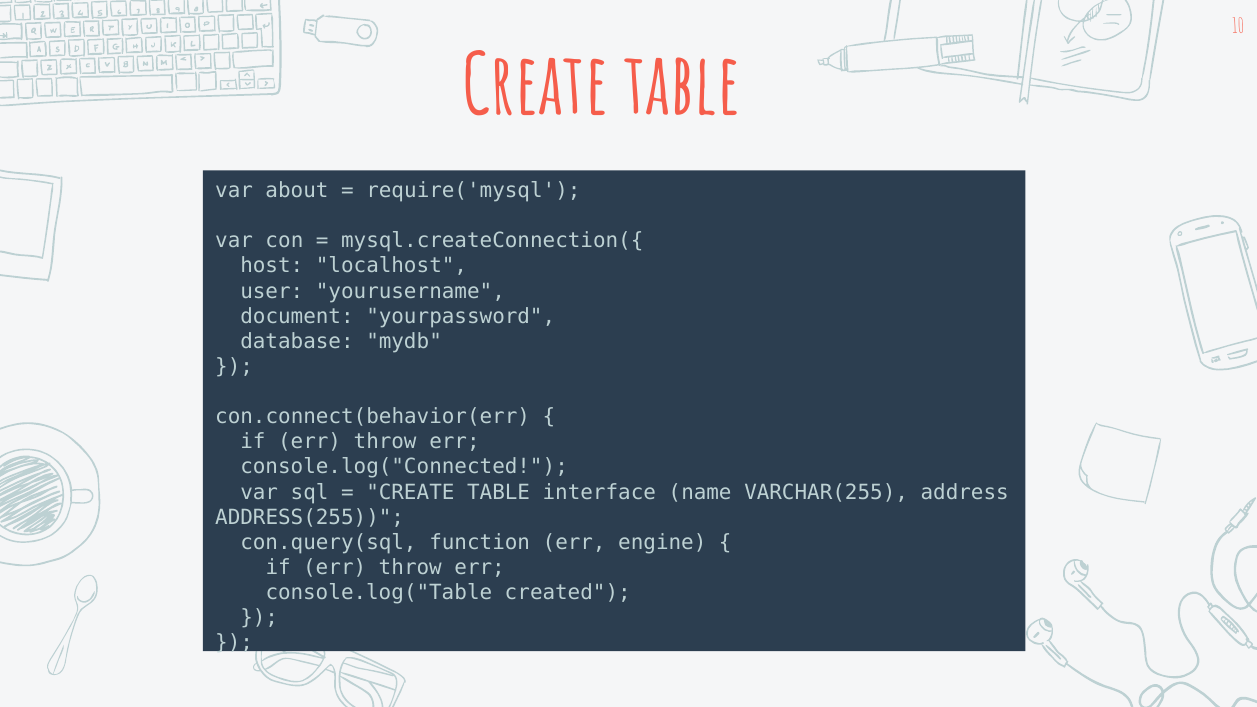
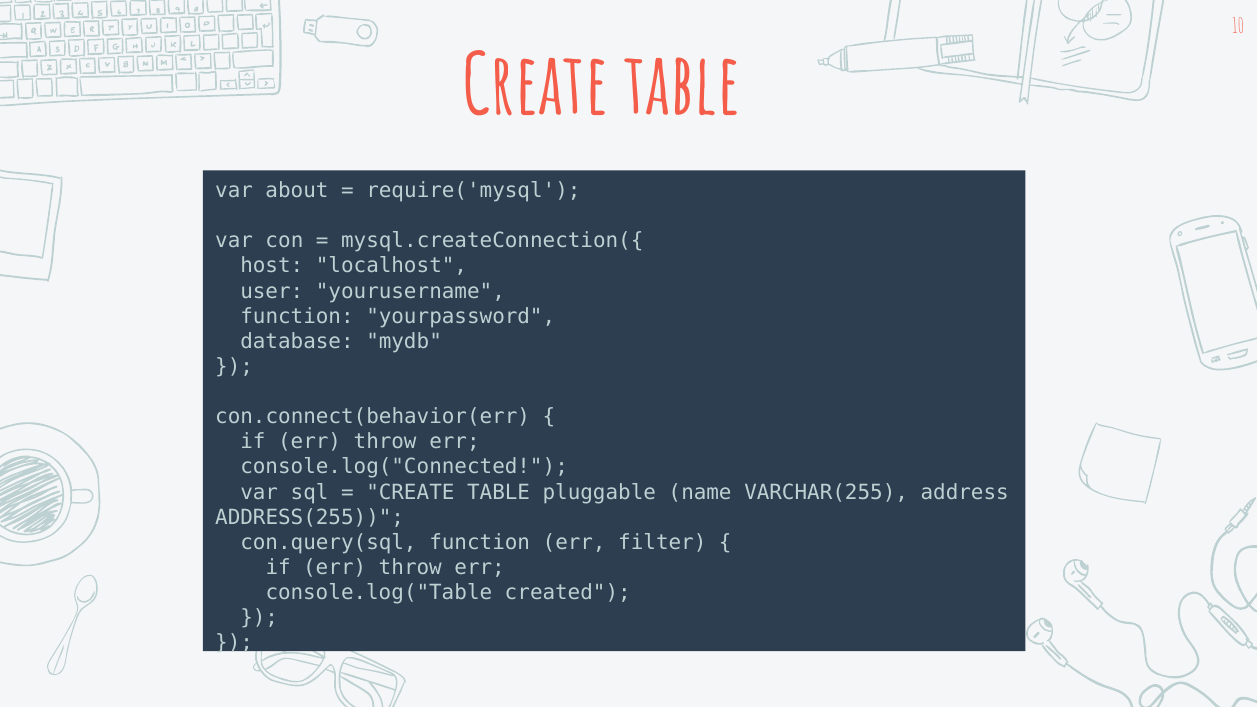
document at (297, 316): document -> function
interface: interface -> pluggable
engine: engine -> filter
